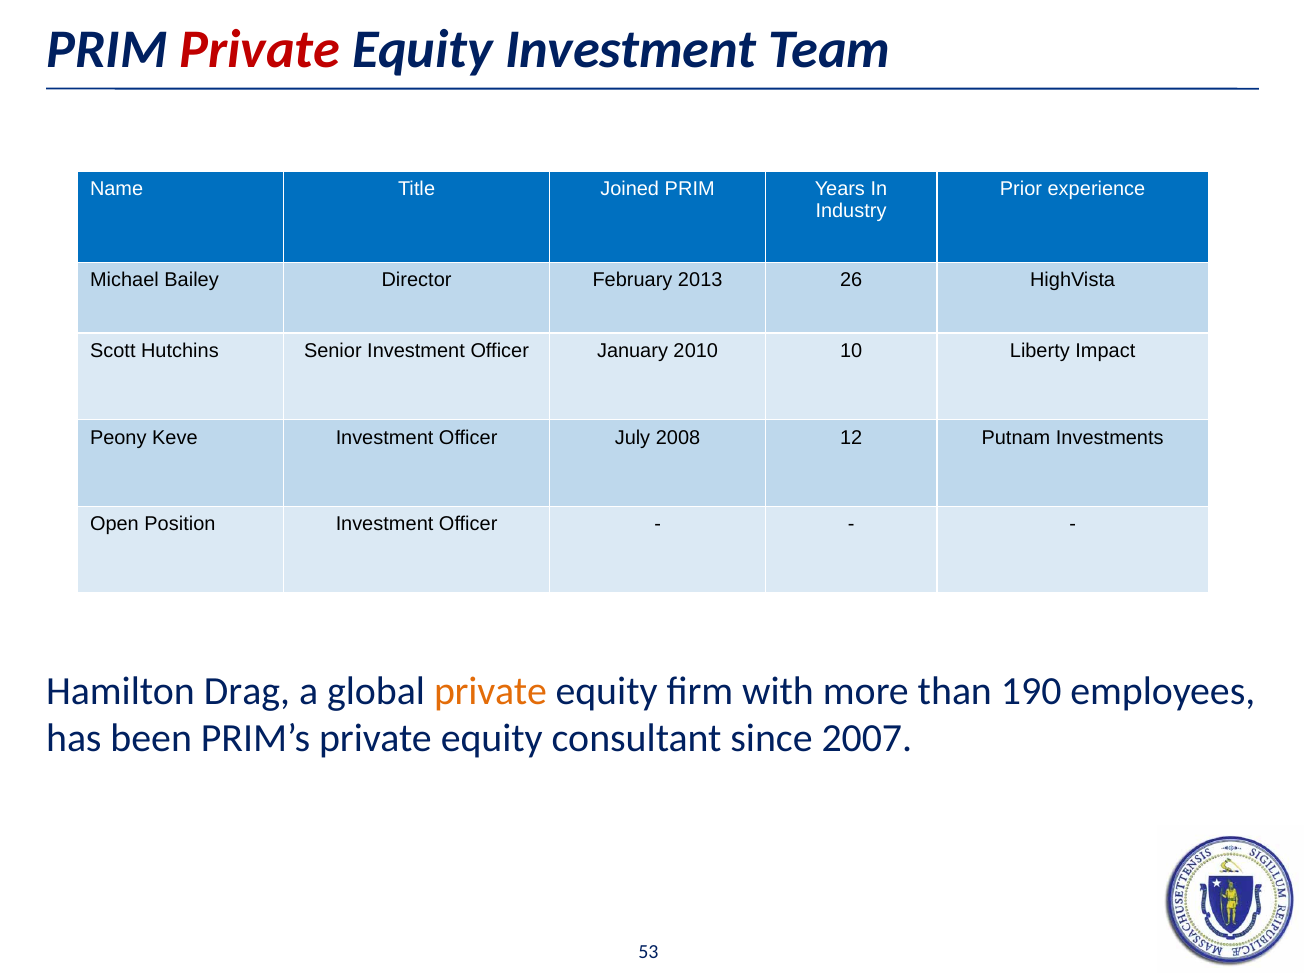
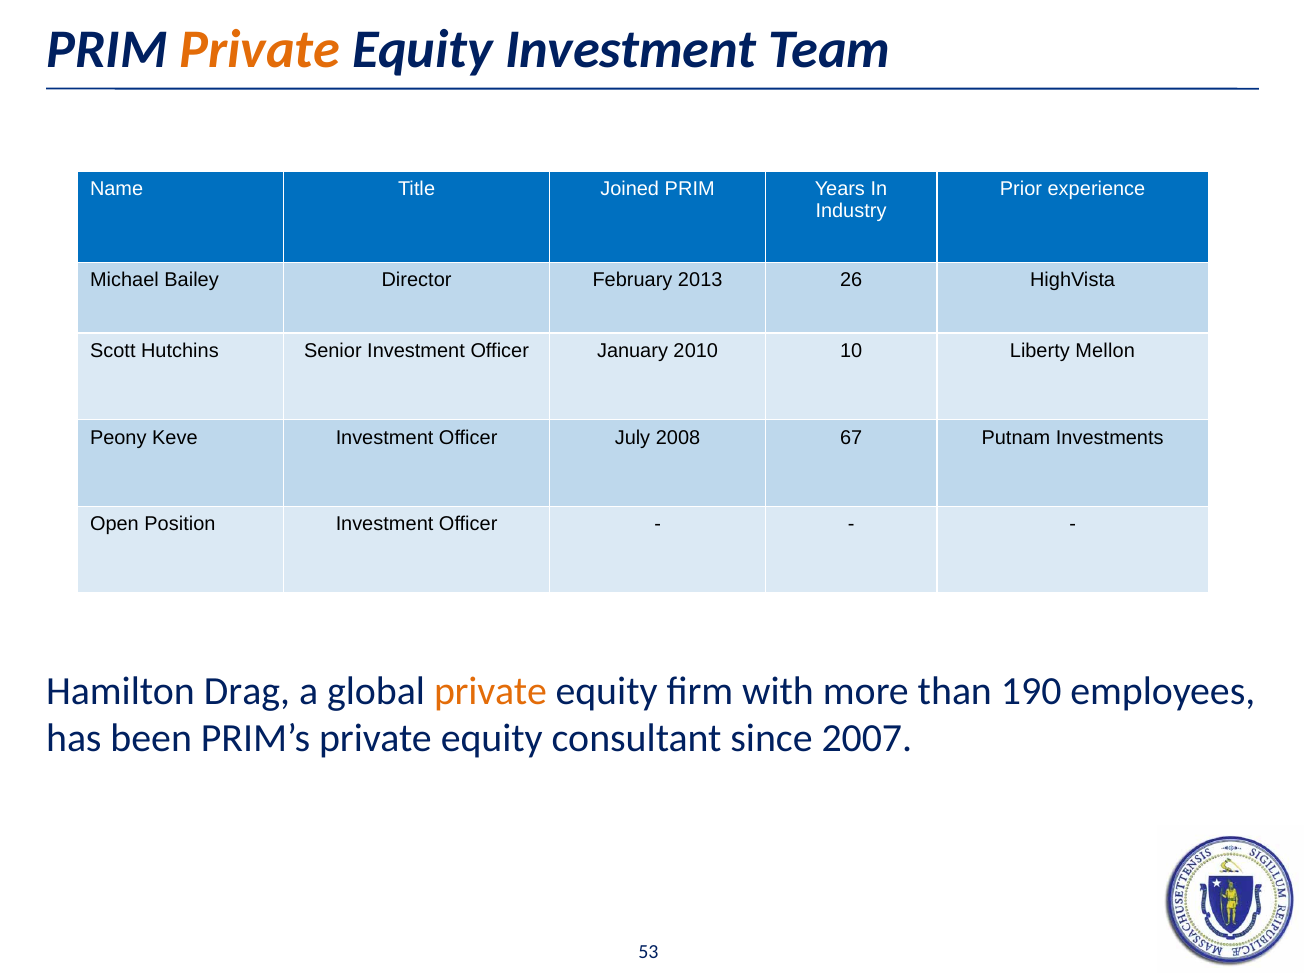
Private at (260, 50) colour: red -> orange
Impact: Impact -> Mellon
12: 12 -> 67
